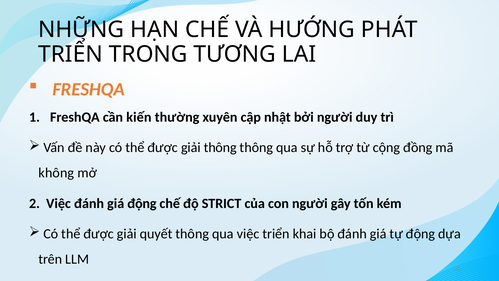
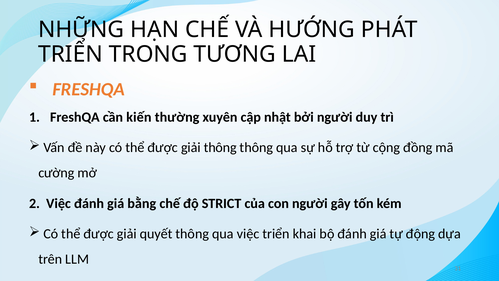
không: không -> cường
giá động: động -> bằng
